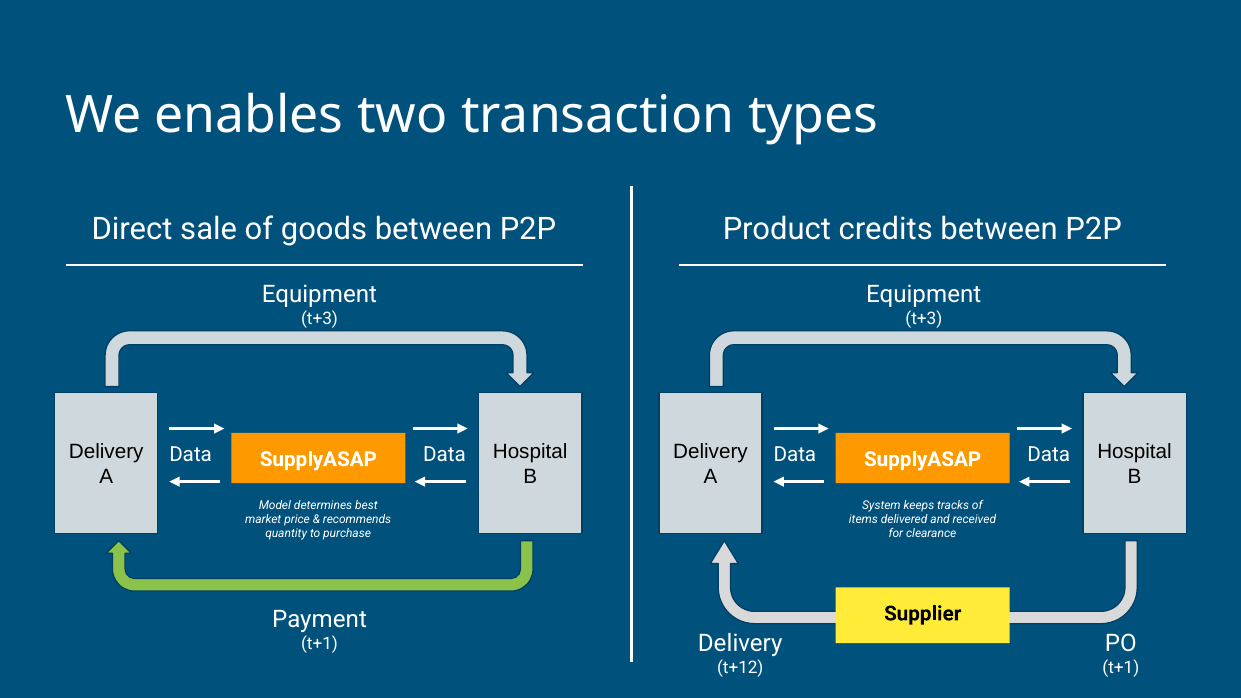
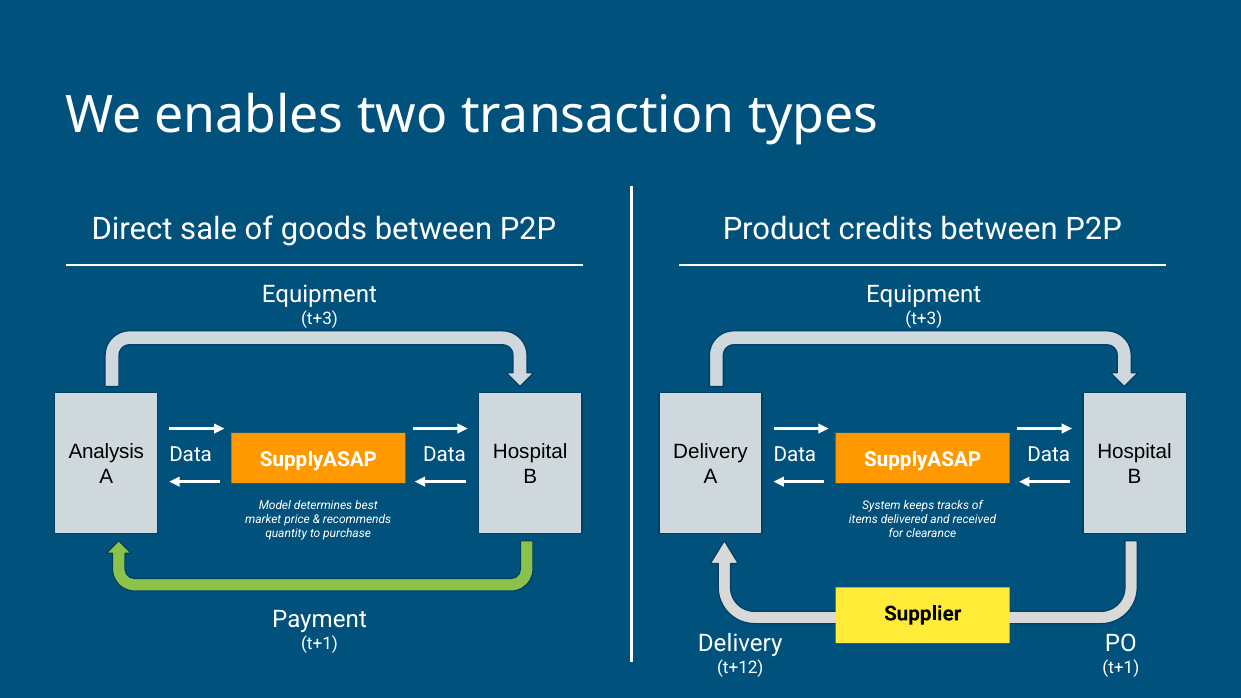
Delivery at (106, 452): Delivery -> Analysis
